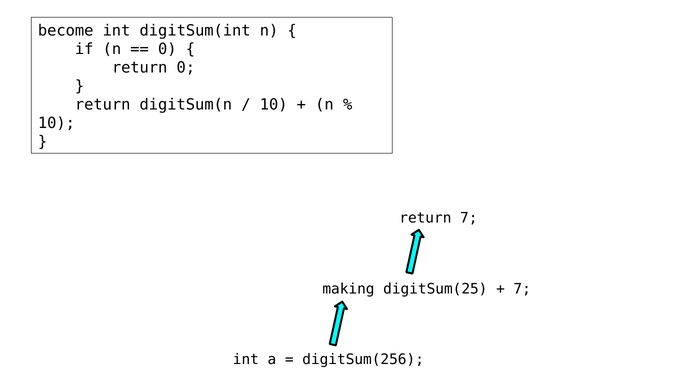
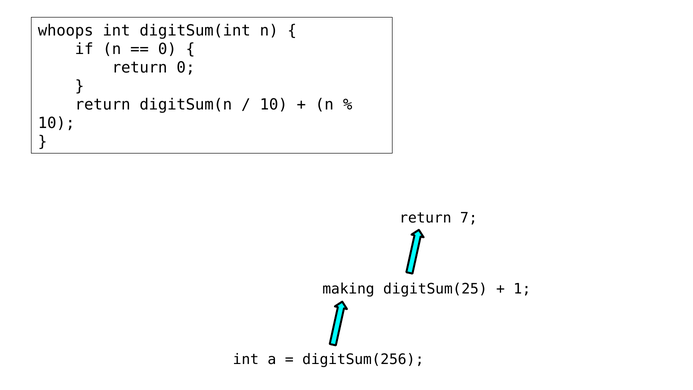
become: become -> whoops
7 at (522, 289): 7 -> 1
